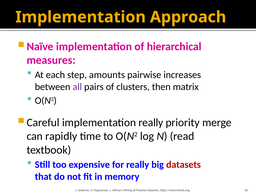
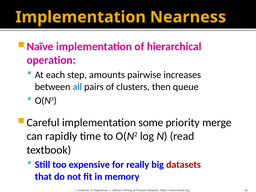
Approach: Approach -> Nearness
measures: measures -> operation
all colour: purple -> blue
matrix: matrix -> queue
implementation really: really -> some
